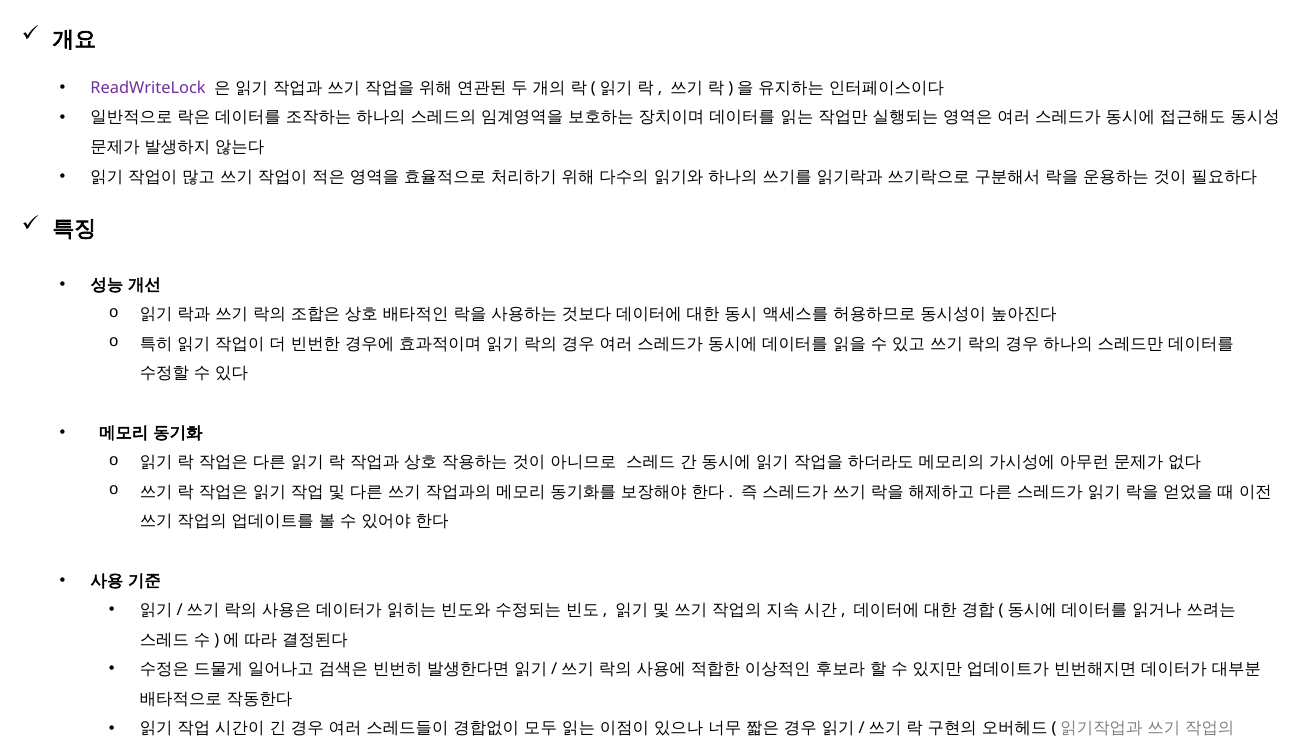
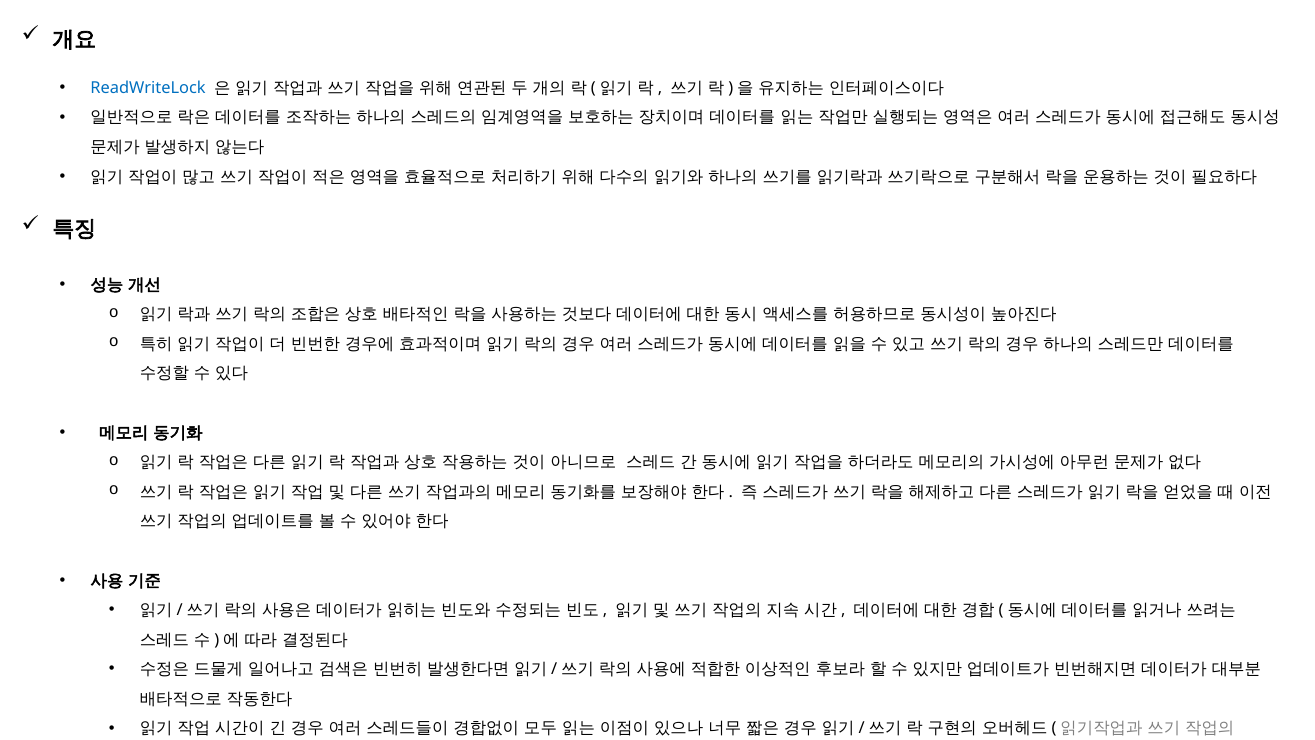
ReadWriteLock colour: purple -> blue
